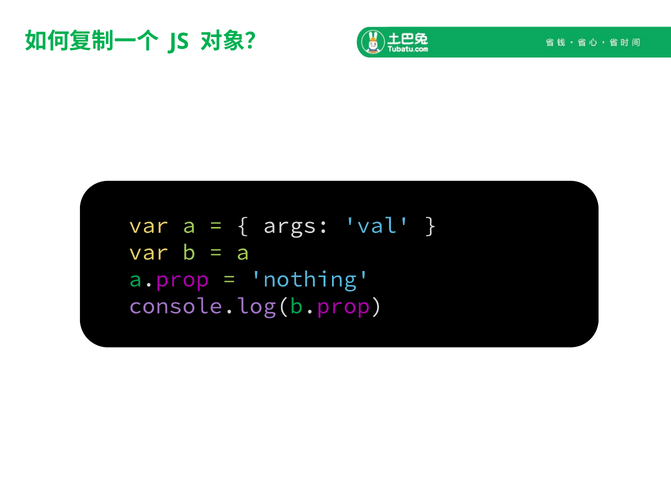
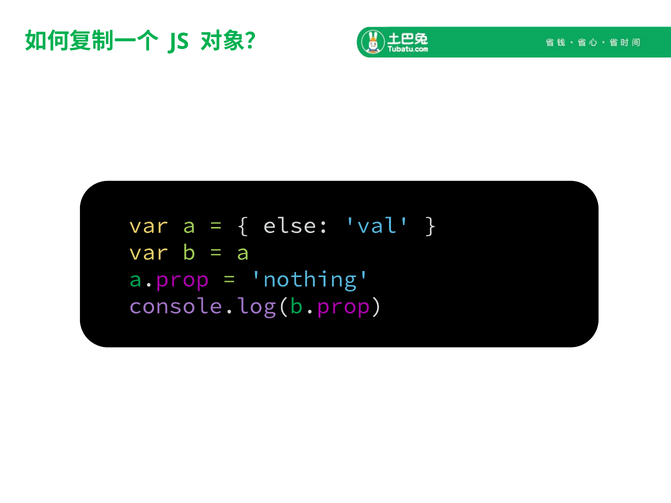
args: args -> else
